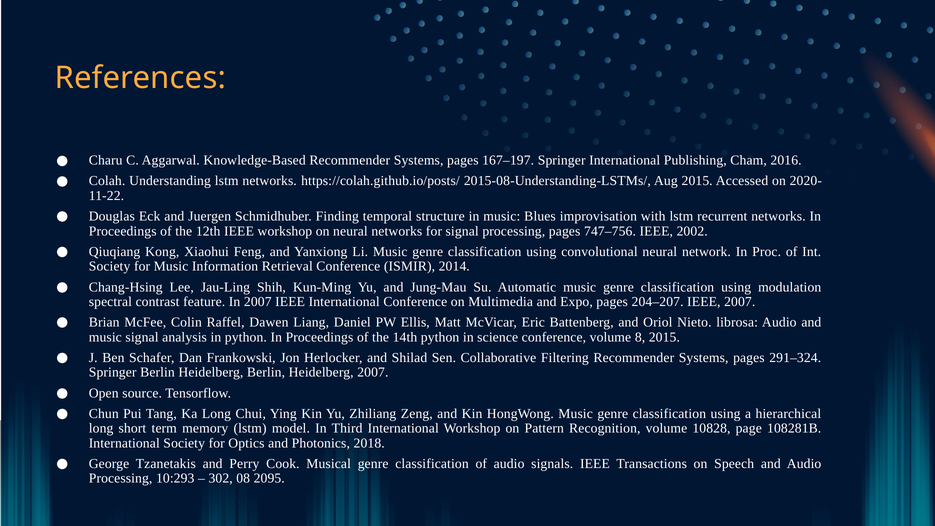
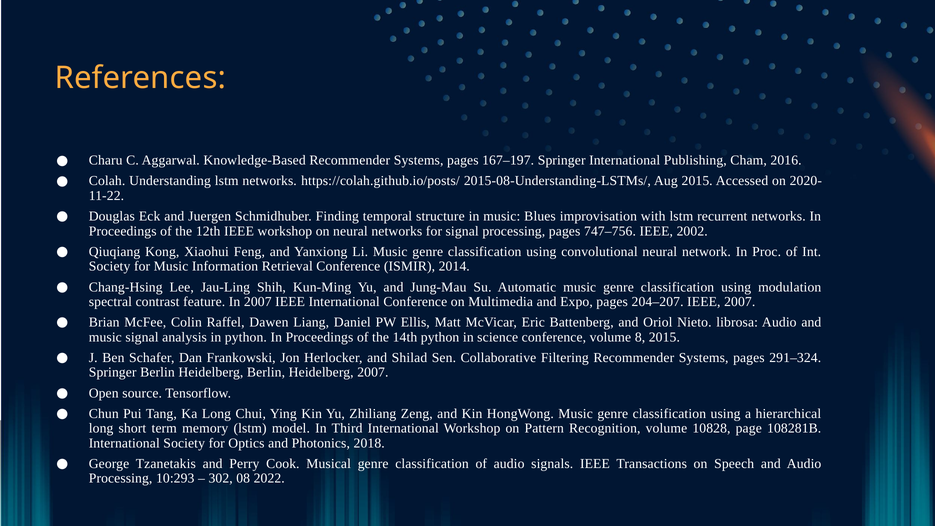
2095: 2095 -> 2022
